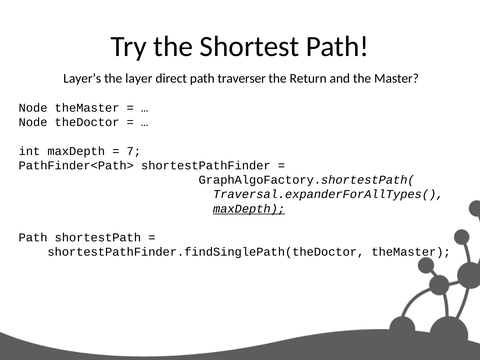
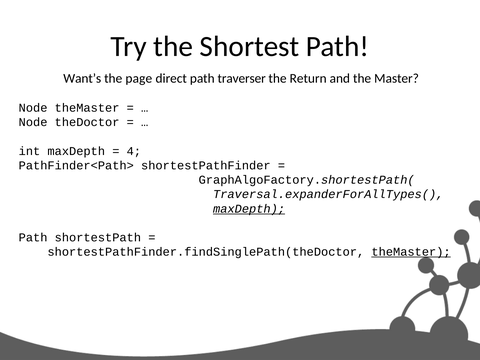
Layer’s: Layer’s -> Want’s
layer: layer -> page
7: 7 -> 4
theMaster at (411, 252) underline: none -> present
